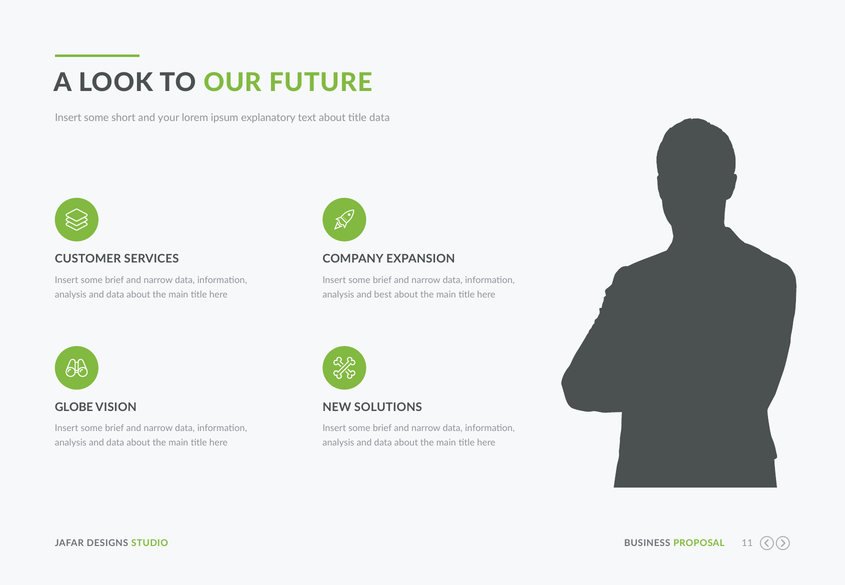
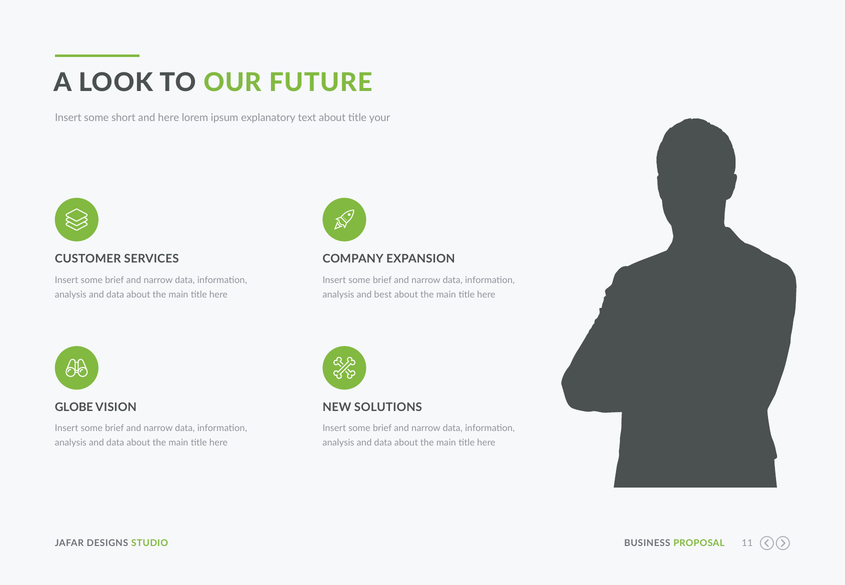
and your: your -> here
title data: data -> your
